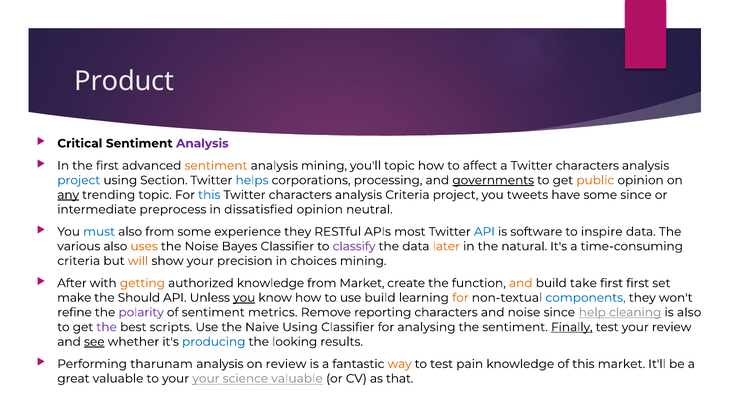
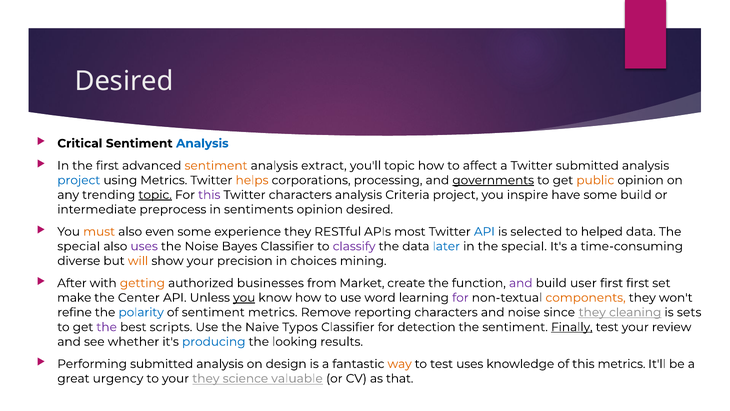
Product at (124, 81): Product -> Desired
Analysis at (202, 143) colour: purple -> blue
analysis mining: mining -> extract
a Twitter characters: characters -> submitted
using Section: Section -> Metrics
helps colour: blue -> orange
any underline: present -> none
topic at (155, 195) underline: none -> present
this at (209, 195) colour: blue -> purple
tweets: tweets -> inspire
some since: since -> build
dissatisfied: dissatisfied -> sentiments
opinion neutral: neutral -> desired
must colour: blue -> orange
also from: from -> even
software: software -> selected
inspire: inspire -> helped
various at (79, 246): various -> special
uses at (144, 246) colour: orange -> purple
later colour: orange -> blue
in the natural: natural -> special
criteria at (79, 261): criteria -> diverse
authorized knowledge: knowledge -> businesses
and at (521, 283) colour: orange -> purple
take: take -> user
Should: Should -> Center
use build: build -> word
for at (460, 297) colour: orange -> purple
components colour: blue -> orange
polarity colour: purple -> blue
since help: help -> they
is also: also -> sets
Naive Using: Using -> Typos
analysing: analysing -> detection
see underline: present -> none
Performing tharunam: tharunam -> submitted
on review: review -> design
test pain: pain -> uses
this market: market -> metrics
great valuable: valuable -> urgency
your your: your -> they
